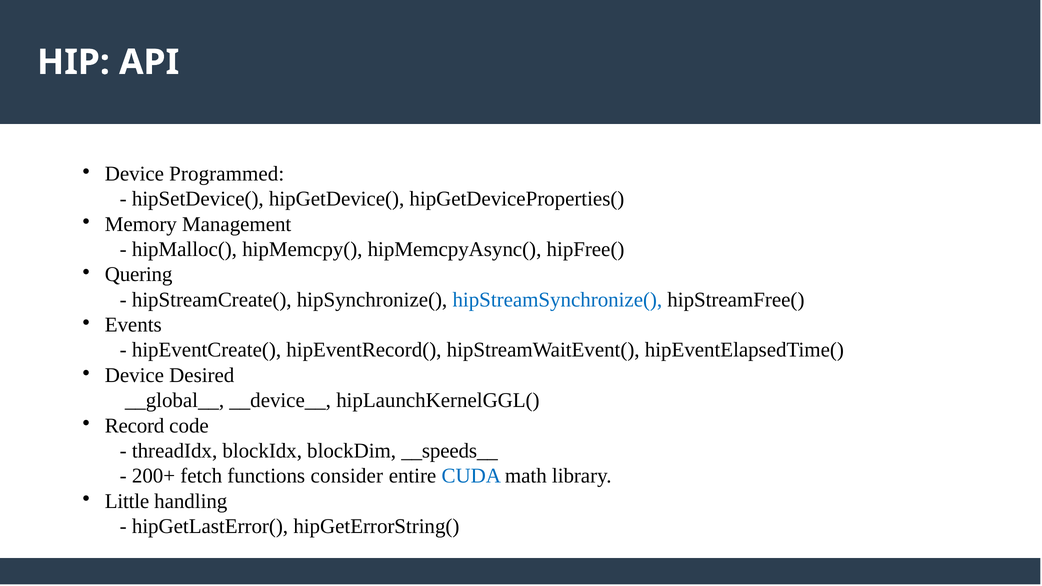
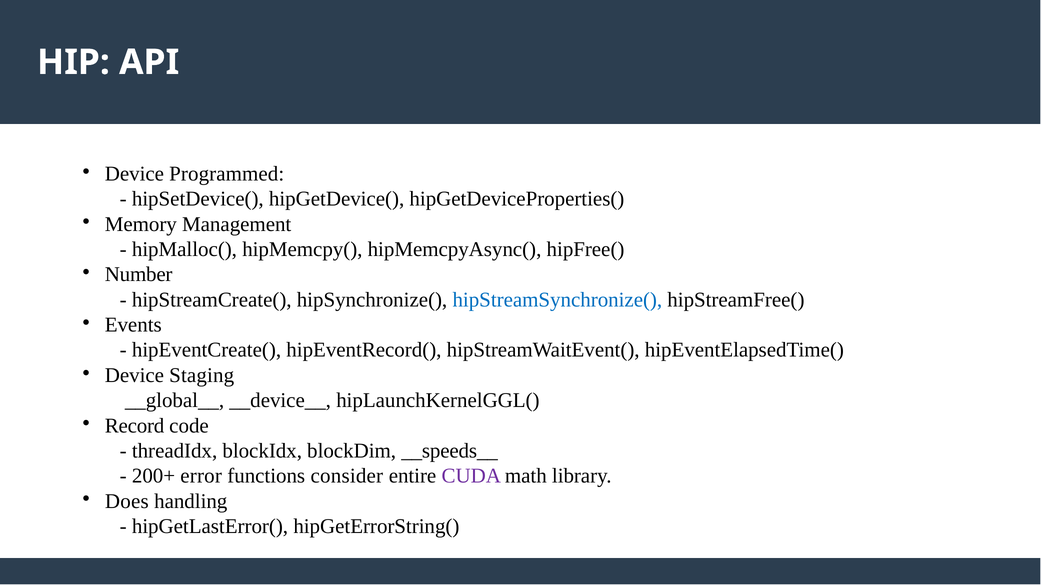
Quering: Quering -> Number
Desired: Desired -> Staging
fetch: fetch -> error
CUDA colour: blue -> purple
Little: Little -> Does
